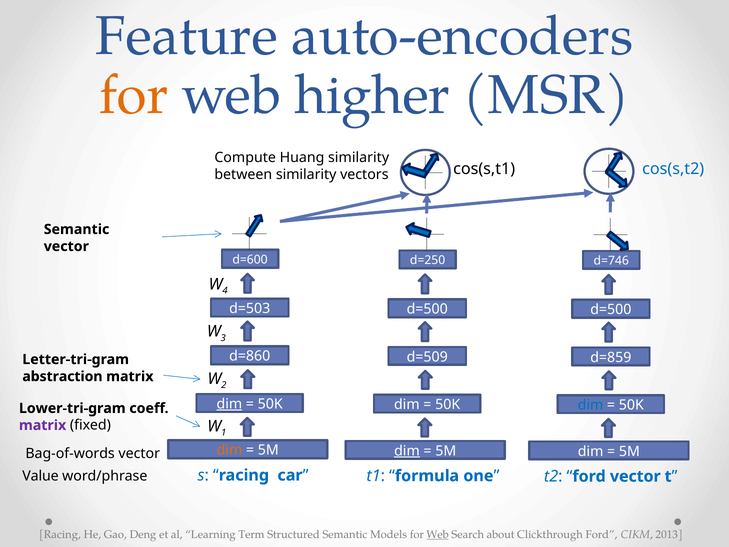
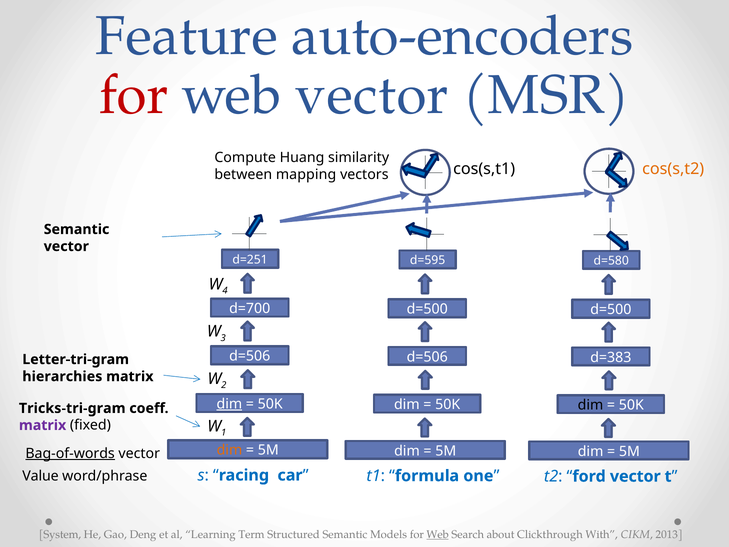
for at (134, 95) colour: orange -> red
web higher: higher -> vector
between similarity: similarity -> mapping
cos(s,t2 colour: blue -> orange
d=600: d=600 -> d=251
d=250: d=250 -> d=595
d=746: d=746 -> d=580
d=503: d=503 -> d=700
d=860 at (250, 356): d=860 -> d=506
d=509 at (427, 357): d=509 -> d=506
d=859: d=859 -> d=383
abstraction: abstraction -> hierarchies
dim at (591, 405) colour: blue -> black
Lower-tri-gram: Lower-tri-gram -> Tricks-tri-gram
dim at (407, 451) underline: present -> none
Bag-of-words underline: none -> present
Racing at (60, 534): Racing -> System
Clickthrough Ford: Ford -> With
